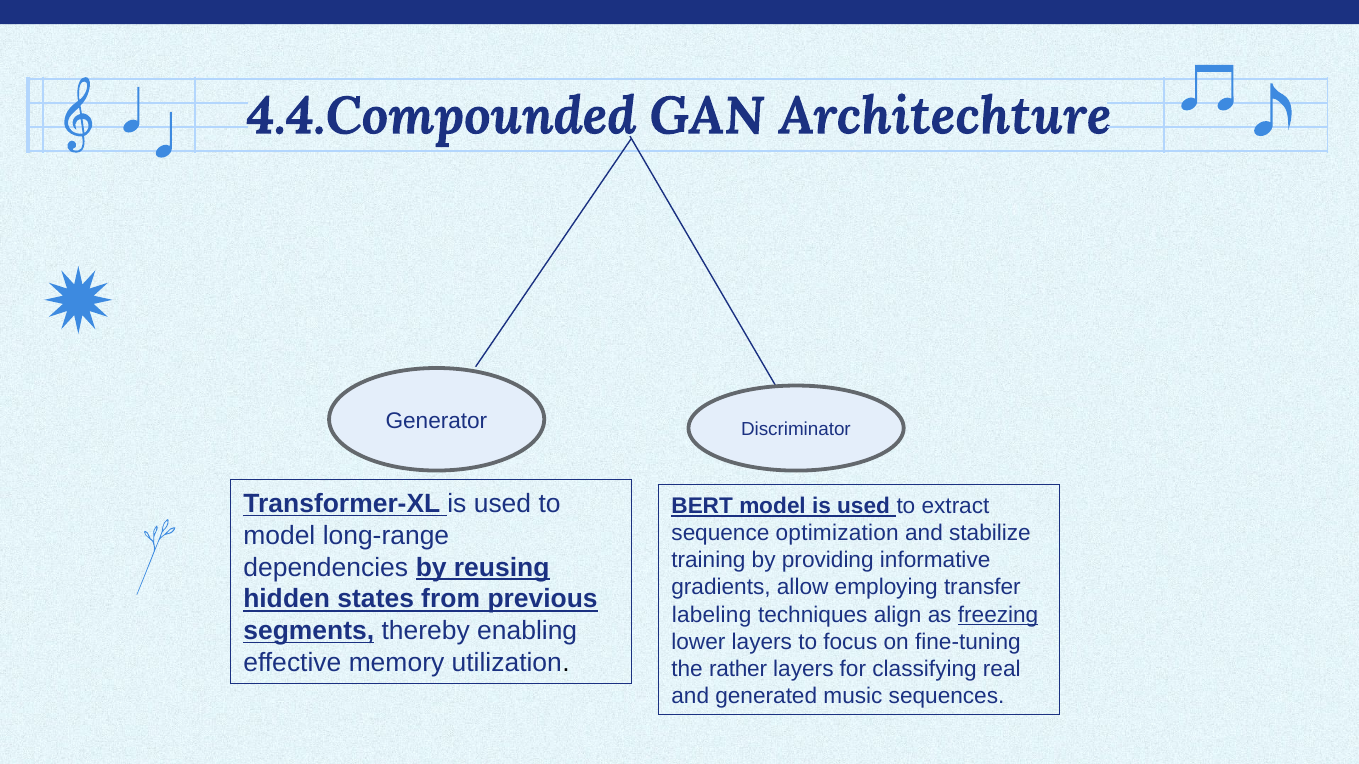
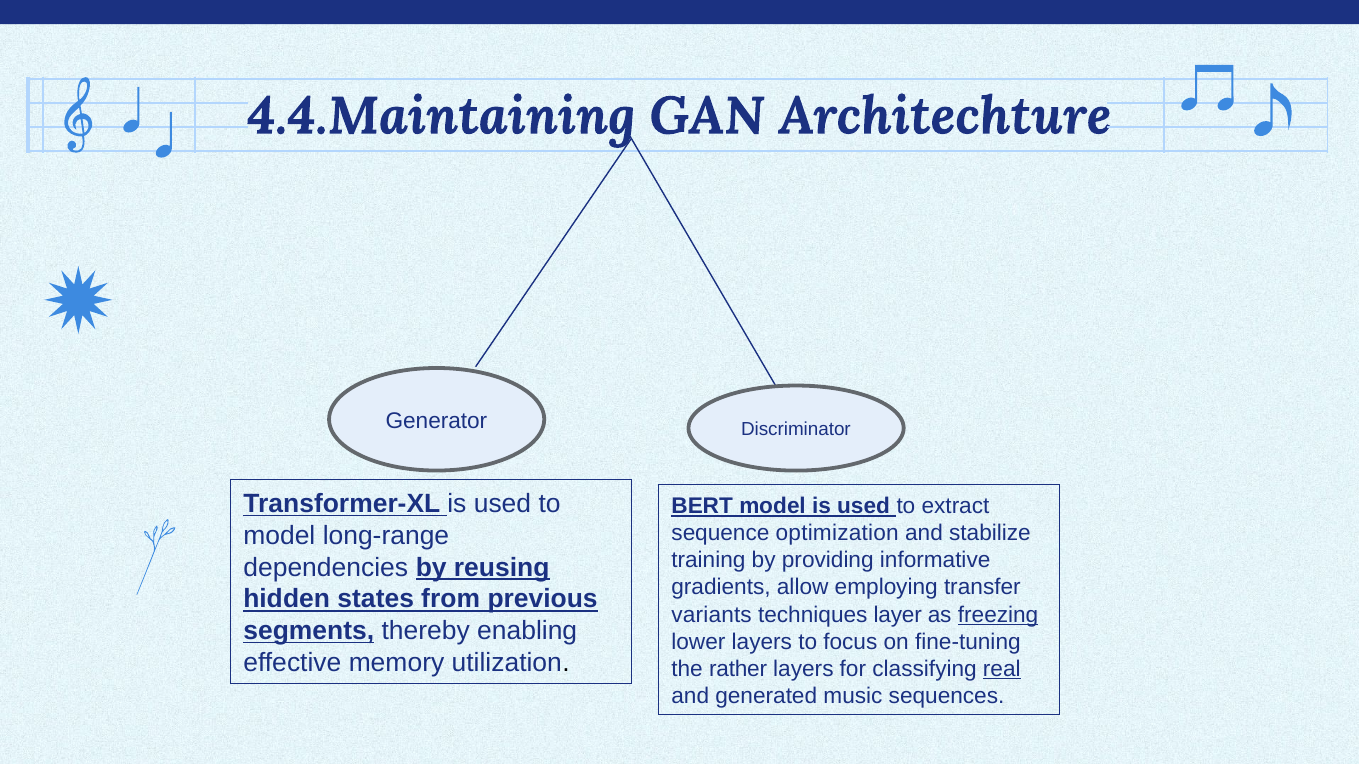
4.4.Compounded: 4.4.Compounded -> 4.4.Maintaining
labeling: labeling -> variants
align: align -> layer
real underline: none -> present
